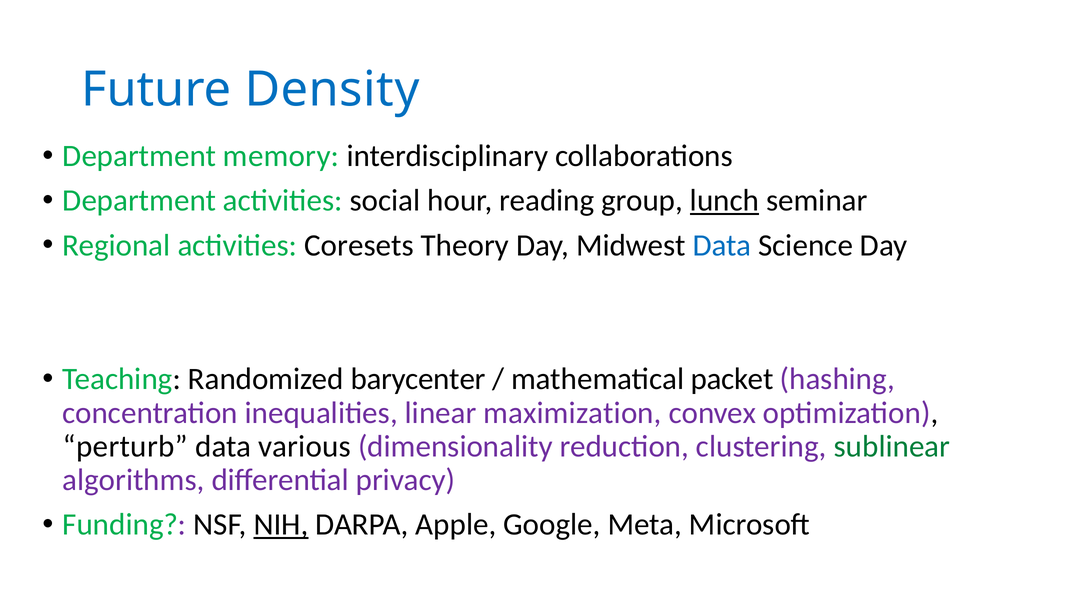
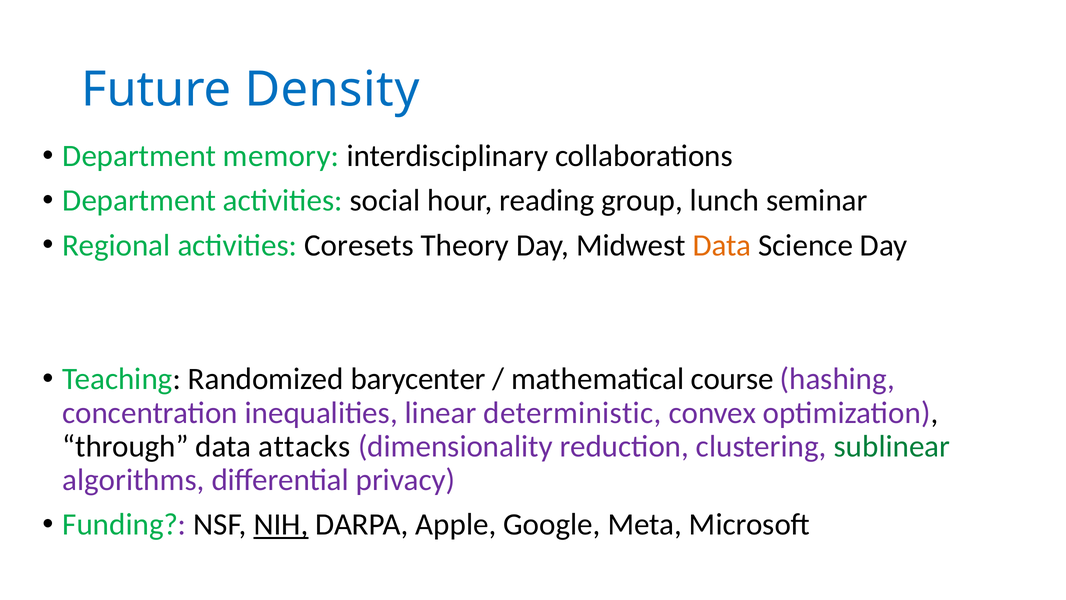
lunch underline: present -> none
Data at (722, 245) colour: blue -> orange
packet: packet -> course
maximization: maximization -> deterministic
perturb: perturb -> through
various: various -> attacks
